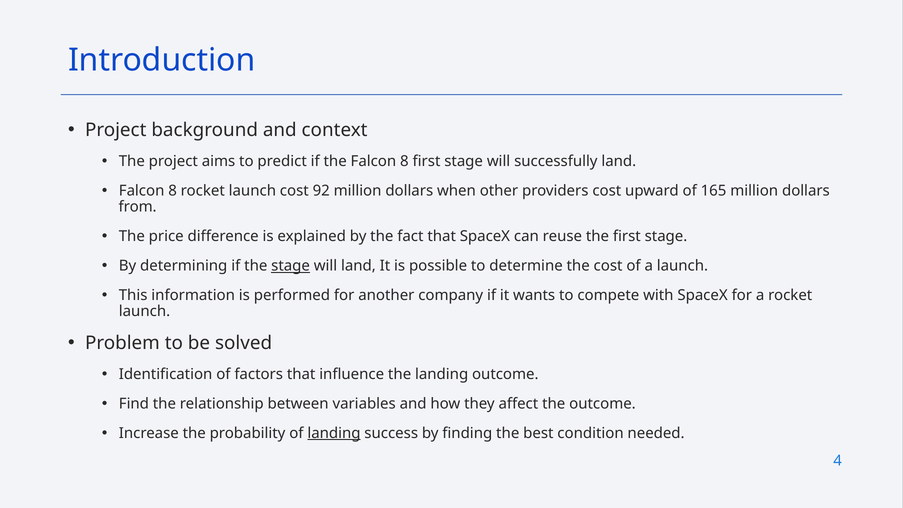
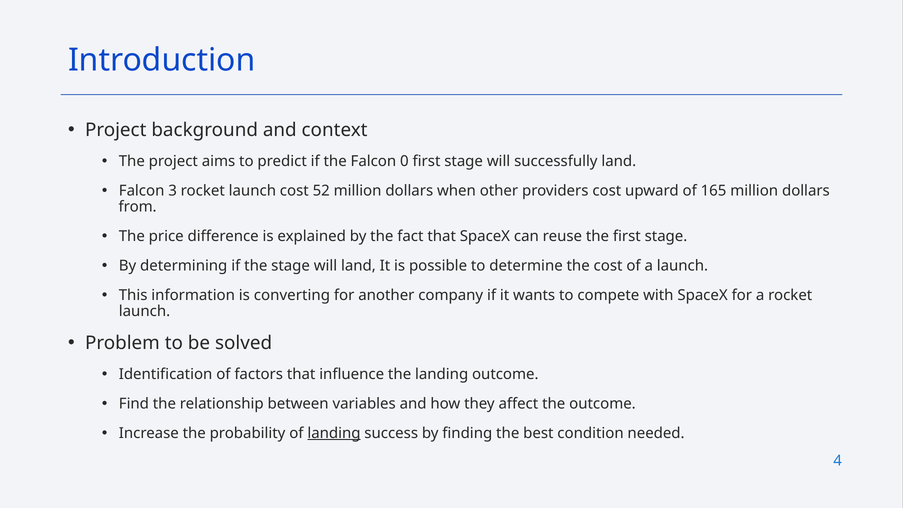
the Falcon 8: 8 -> 0
8 at (173, 191): 8 -> 3
92: 92 -> 52
stage at (291, 266) underline: present -> none
performed: performed -> converting
